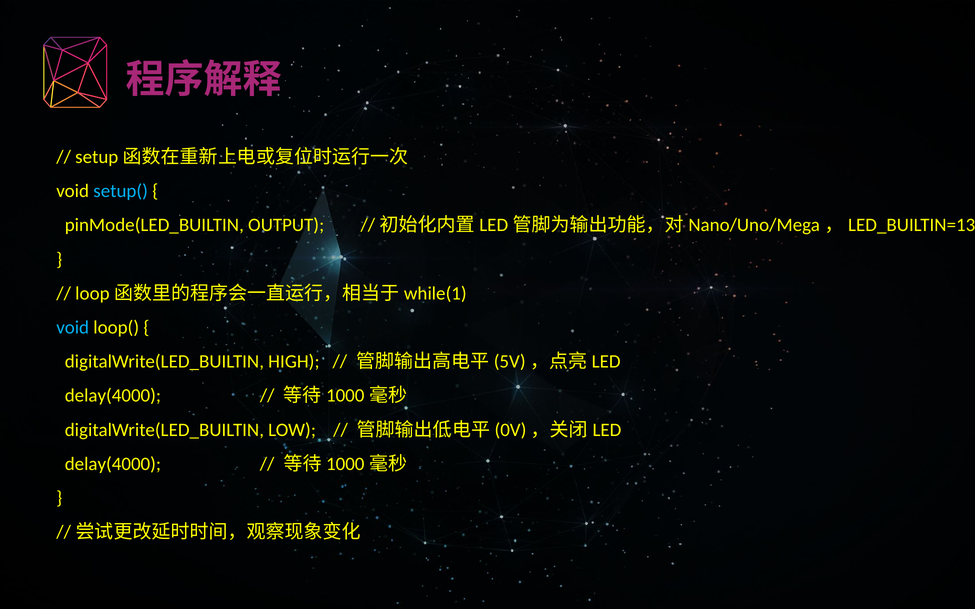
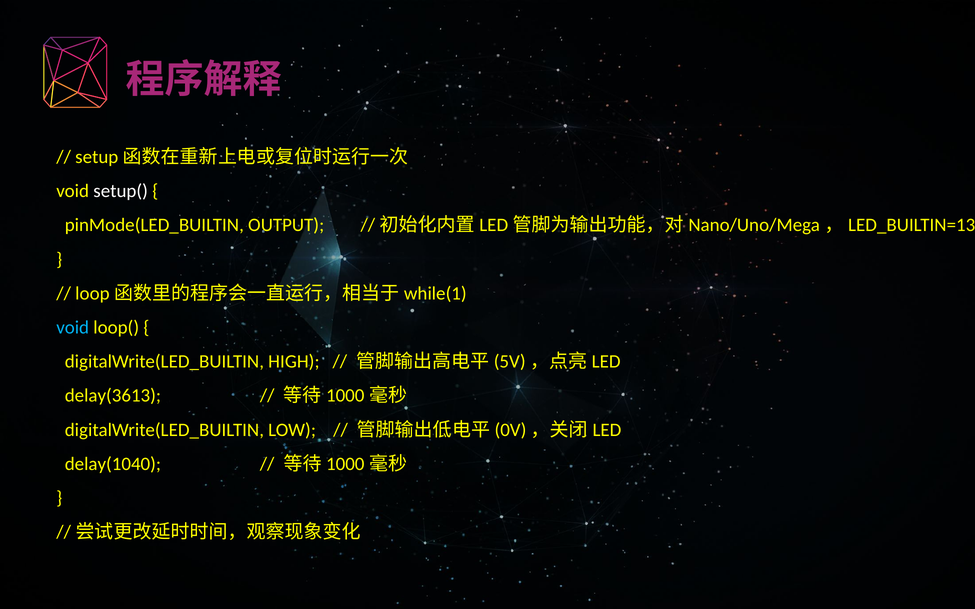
setup( colour: light blue -> white
delay(4000 at (113, 396): delay(4000 -> delay(3613
delay(4000 at (113, 464): delay(4000 -> delay(1040
